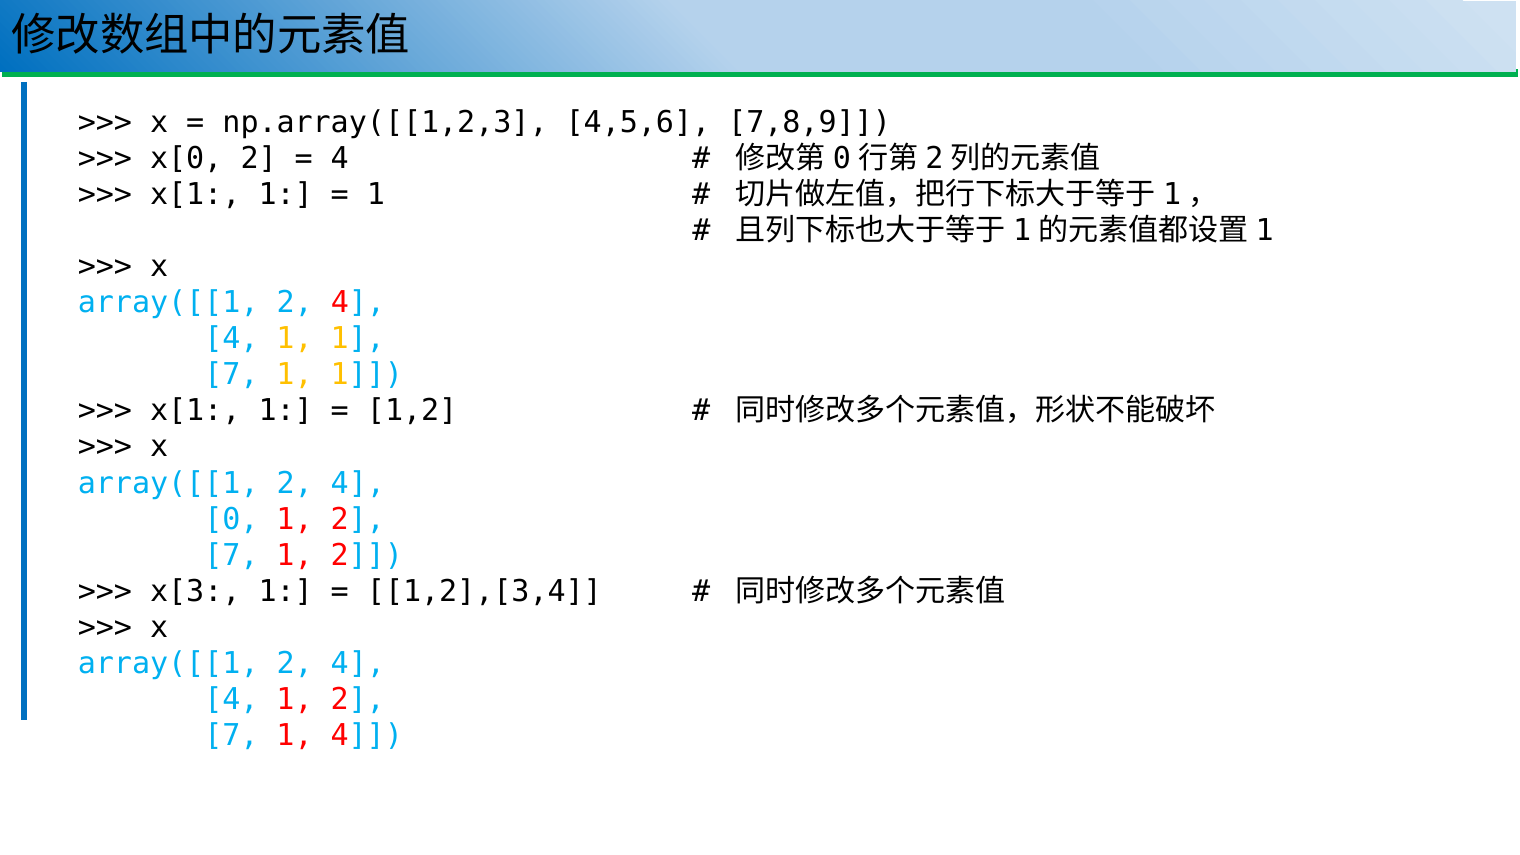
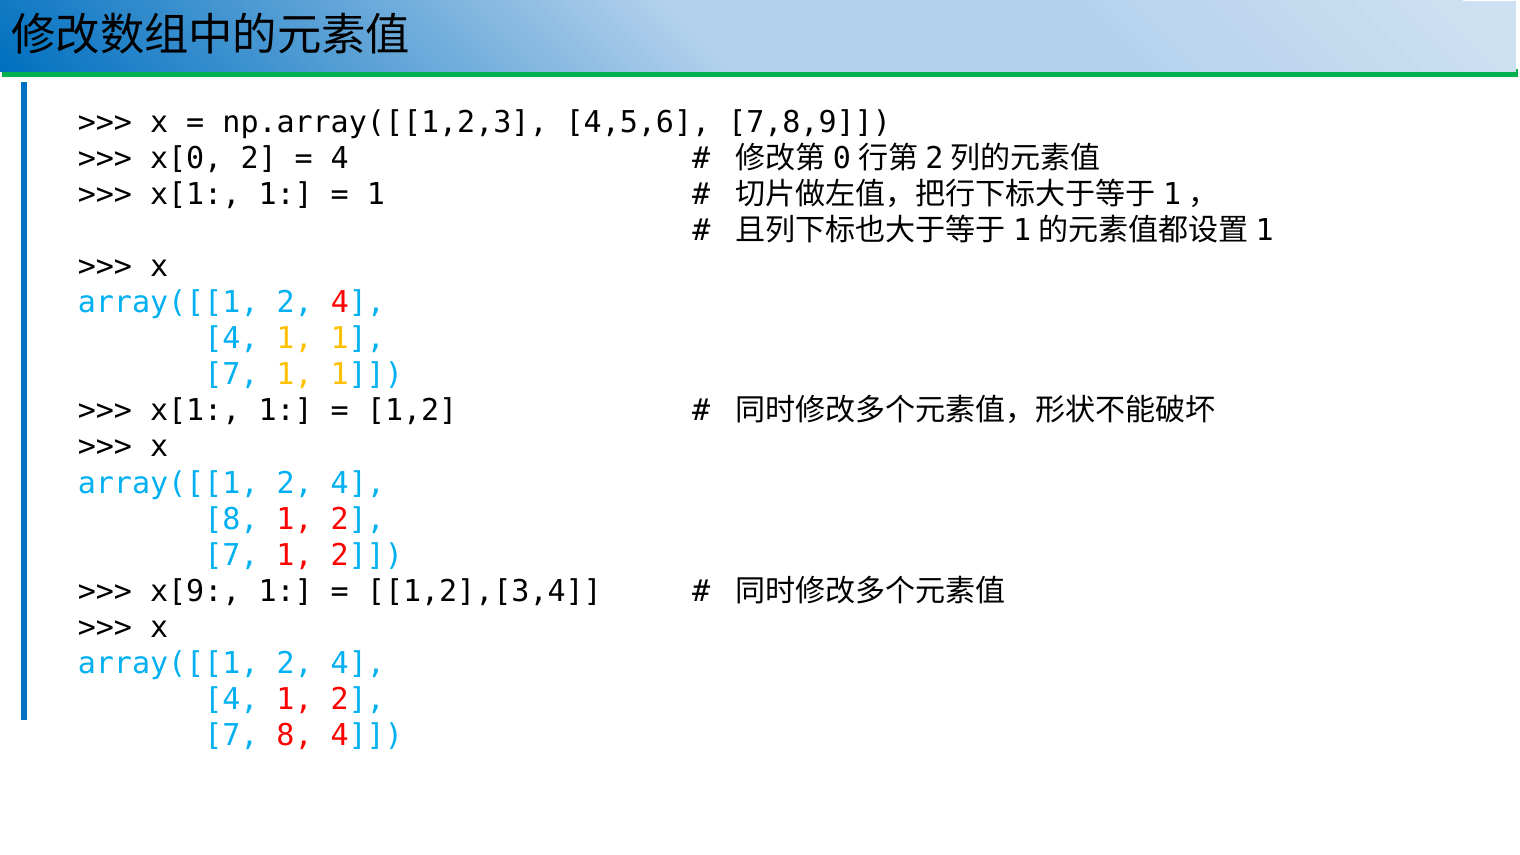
0 at (231, 519): 0 -> 8
x[3: x[3 -> x[9
1 at (295, 736): 1 -> 8
